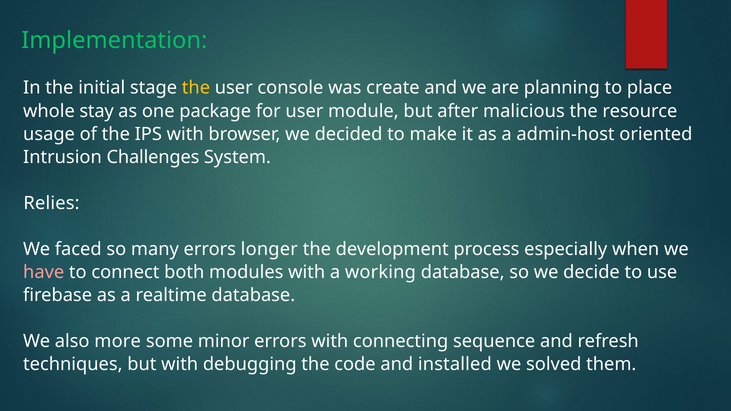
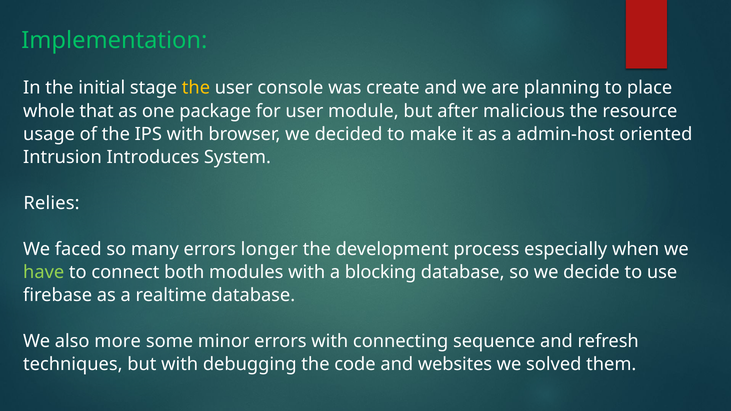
stay: stay -> that
Challenges: Challenges -> Introduces
have colour: pink -> light green
working: working -> blocking
installed: installed -> websites
